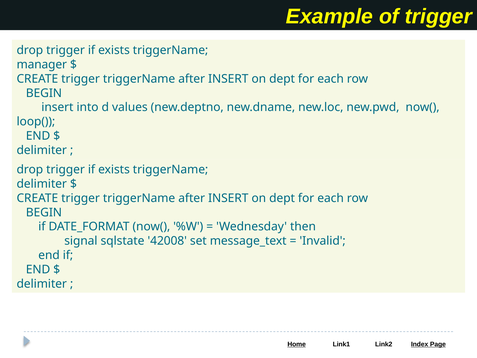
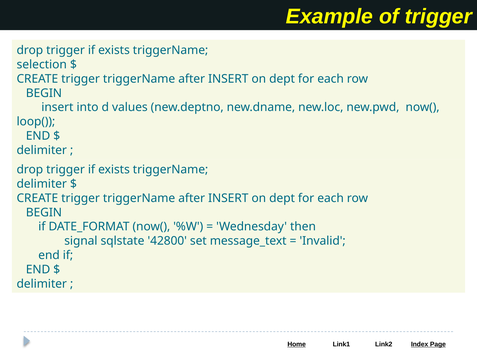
manager: manager -> selection
42008: 42008 -> 42800
